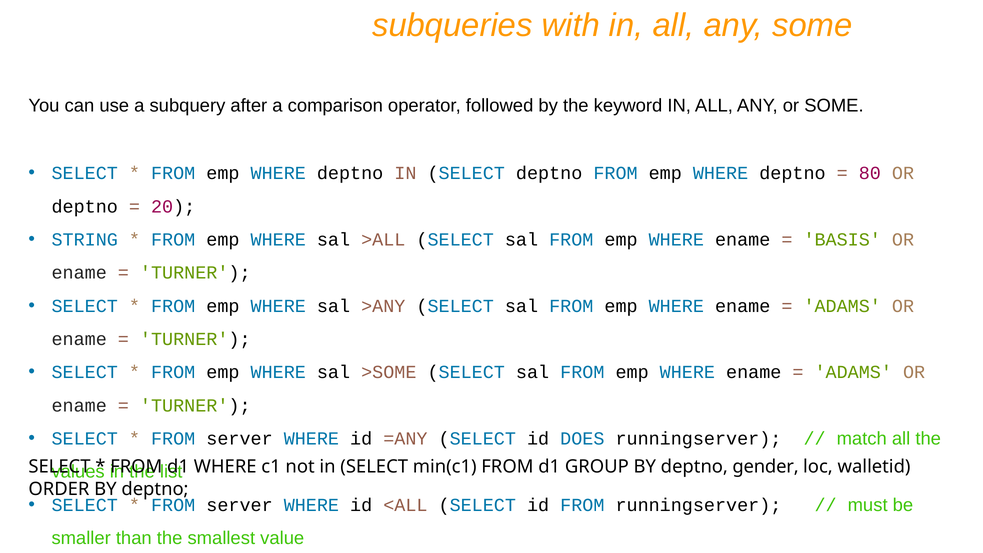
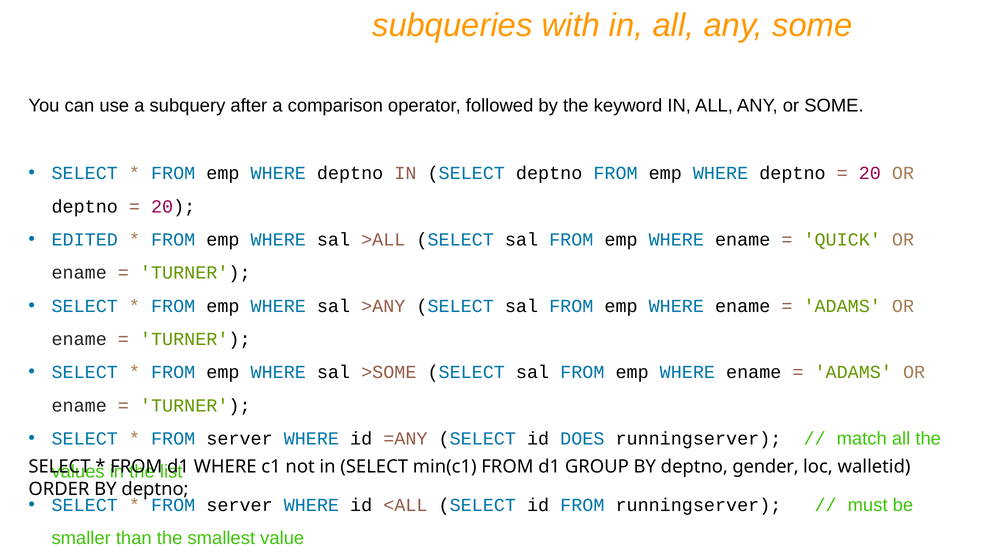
80 at (870, 173): 80 -> 20
STRING: STRING -> EDITED
BASIS: BASIS -> QUICK
